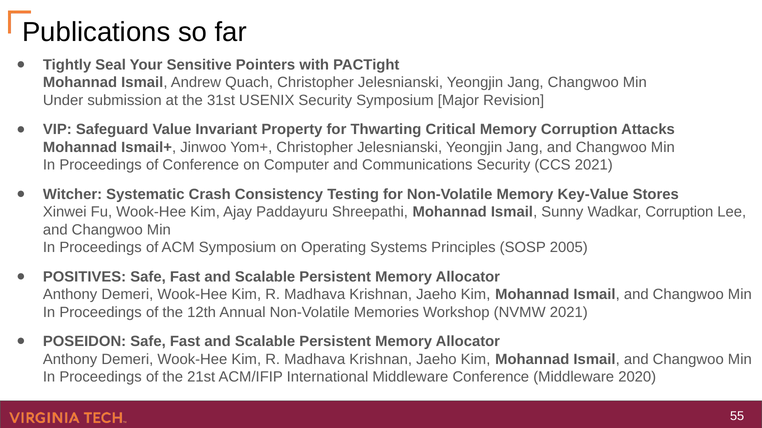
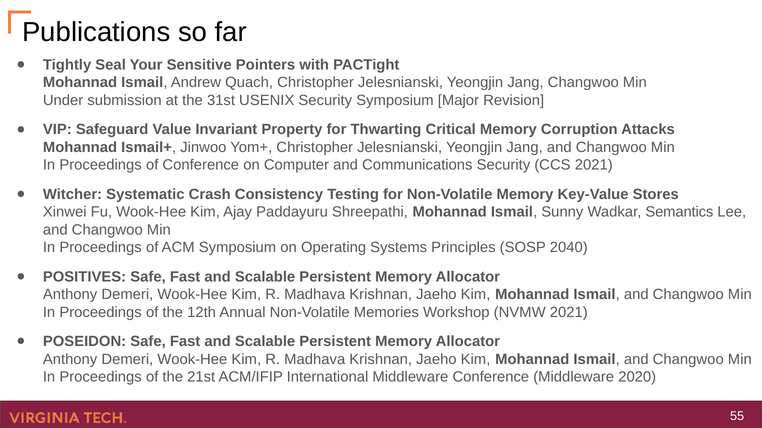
Wadkar Corruption: Corruption -> Semantics
2005: 2005 -> 2040
